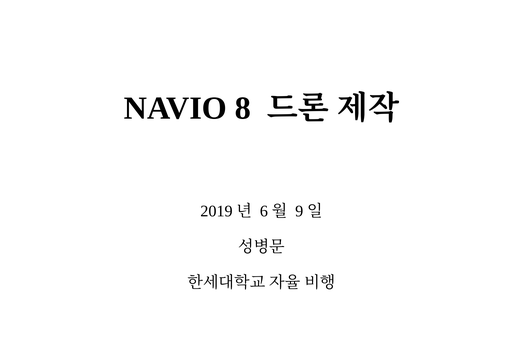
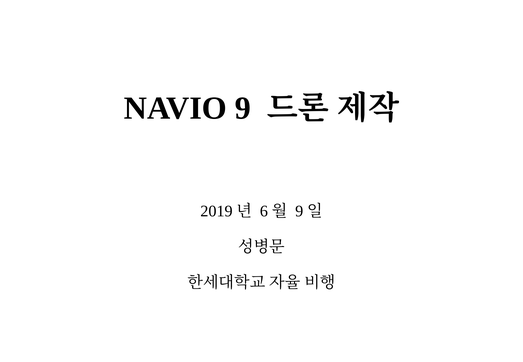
8: 8 -> 9
